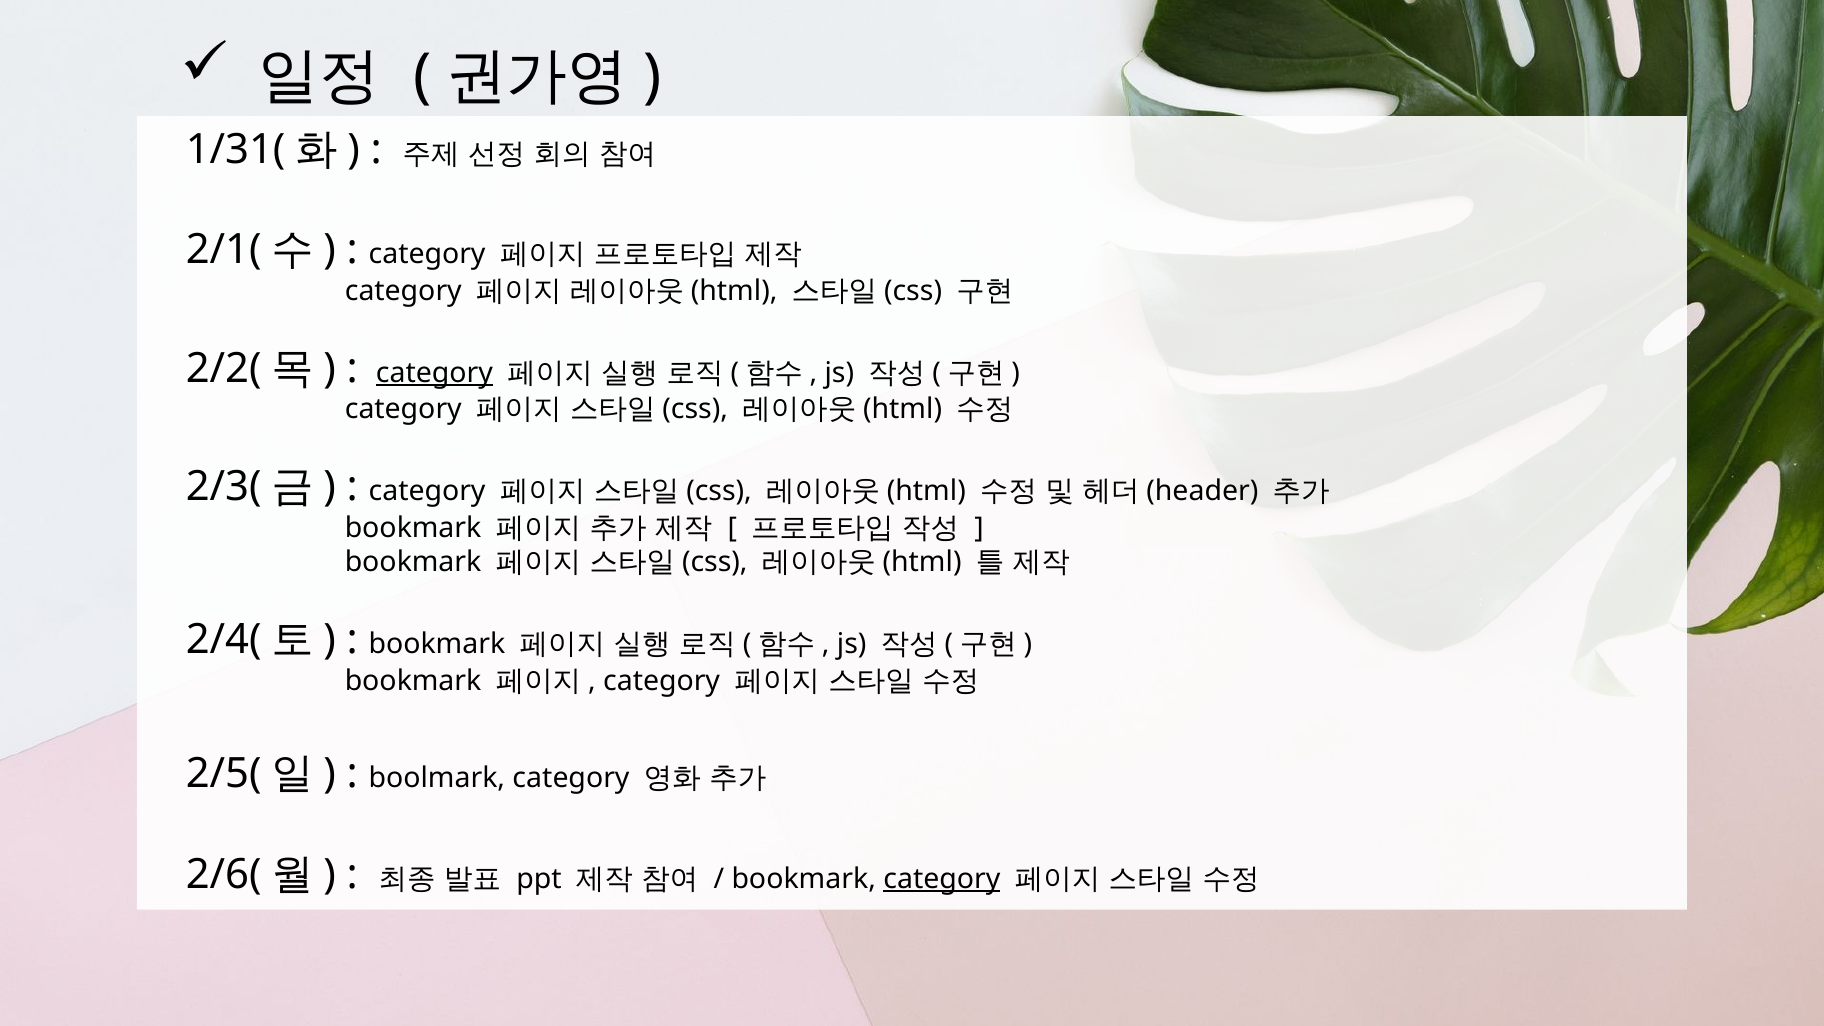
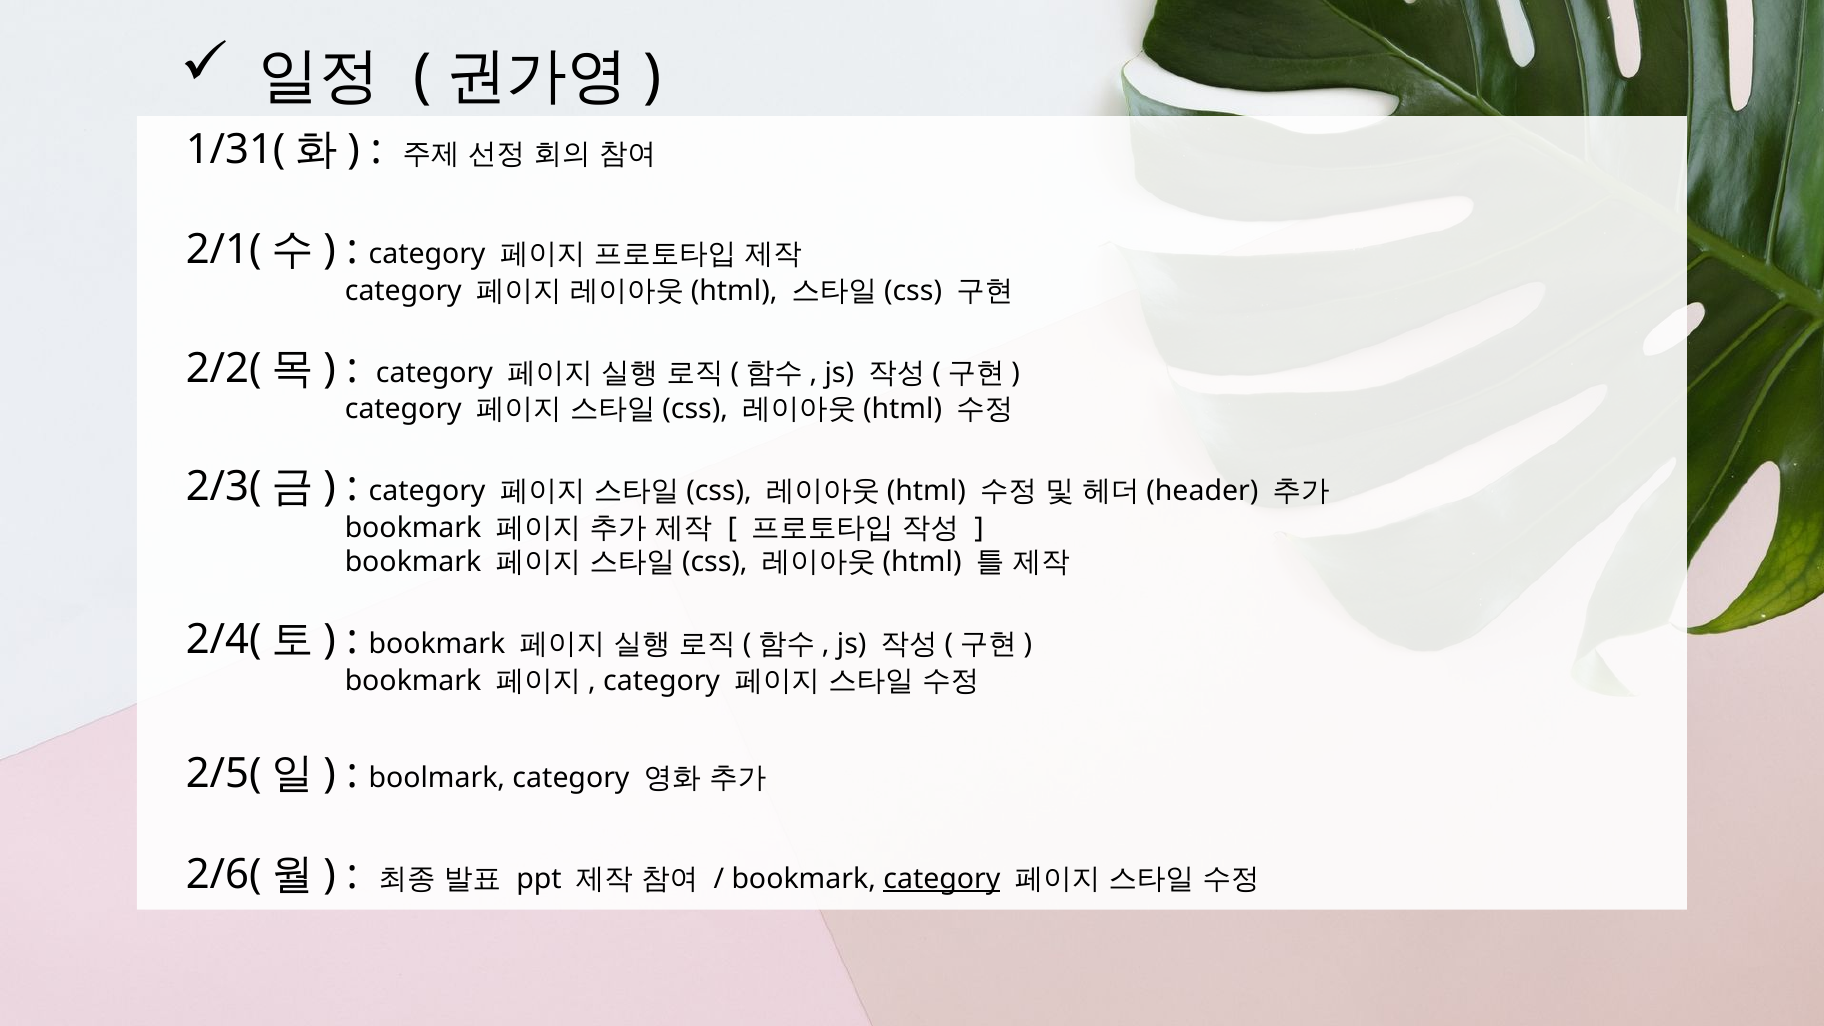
category at (434, 373) underline: present -> none
